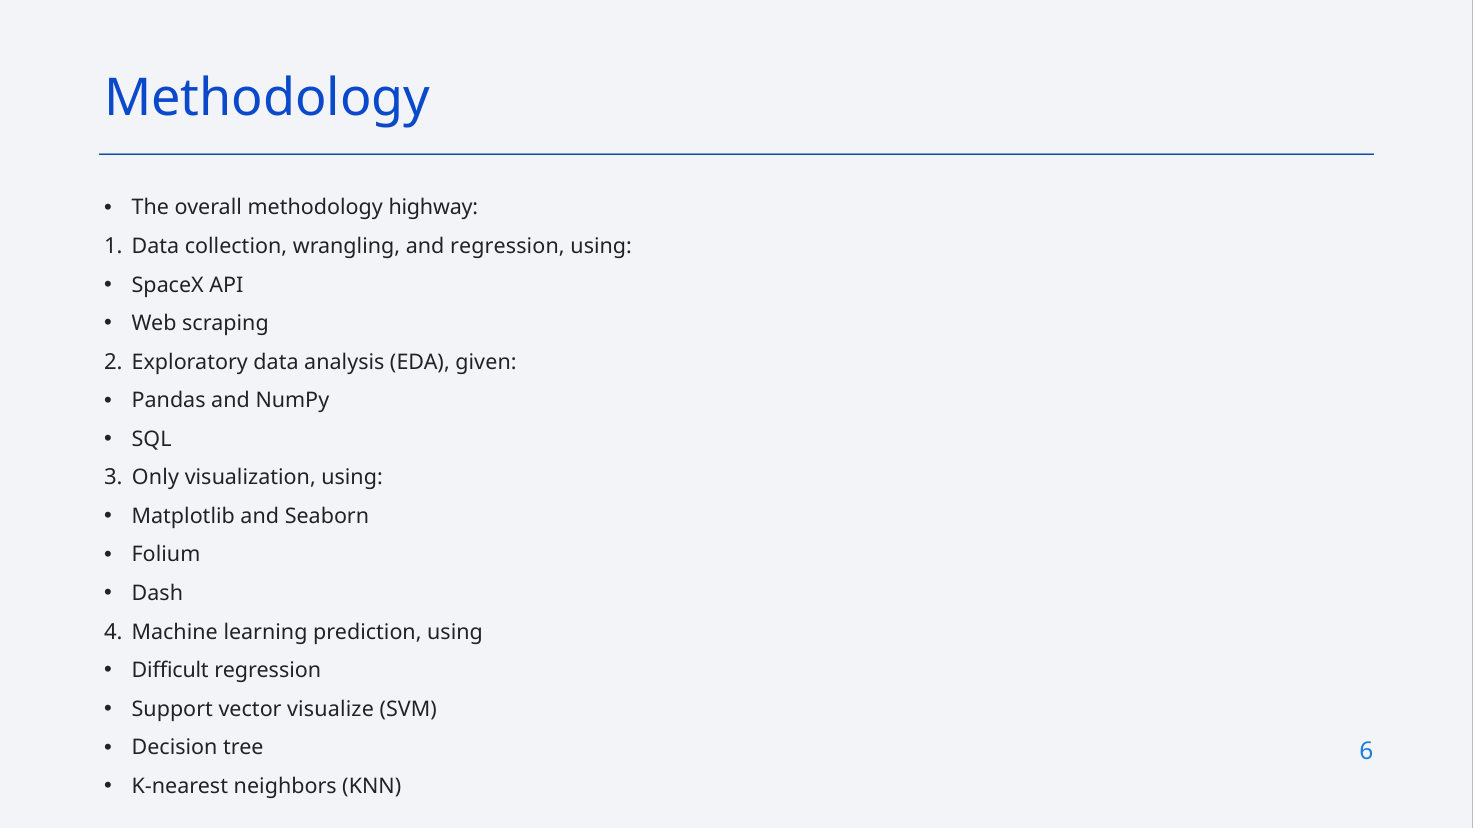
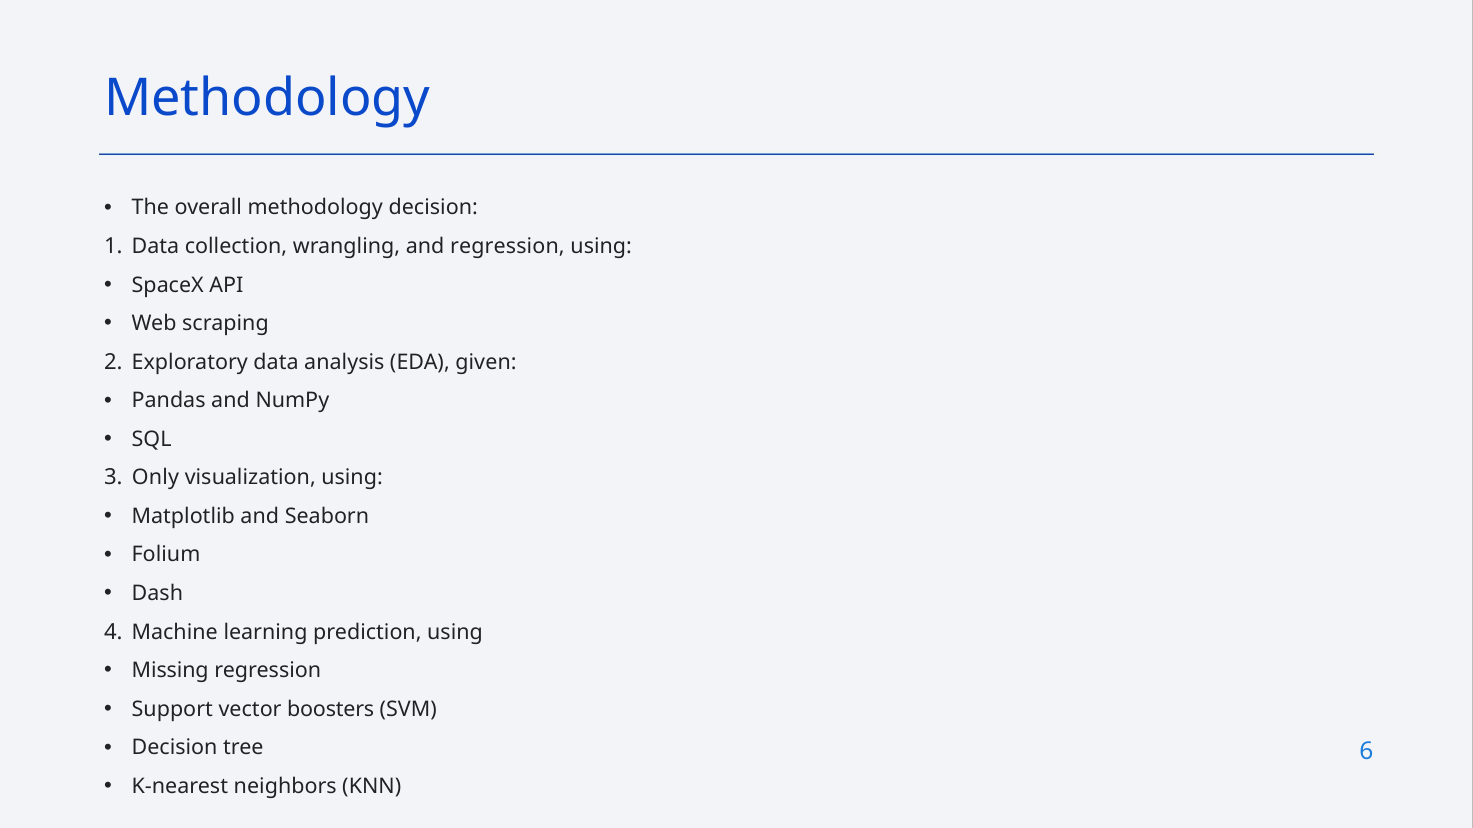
methodology highway: highway -> decision
Difficult: Difficult -> Missing
visualize: visualize -> boosters
